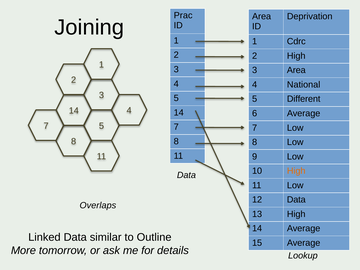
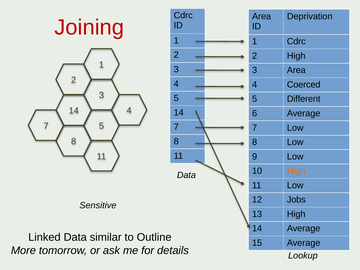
Prac at (183, 15): Prac -> Cdrc
Joining colour: black -> red
National: National -> Coerced
12 Data: Data -> Jobs
Overlaps: Overlaps -> Sensitive
